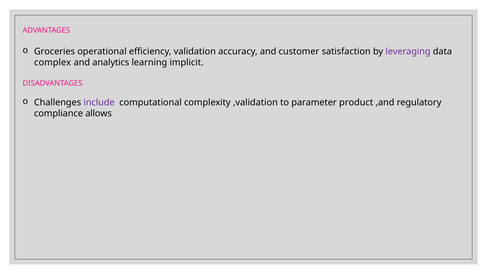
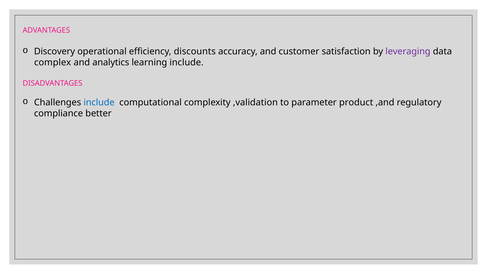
Groceries: Groceries -> Discovery
validation: validation -> discounts
learning implicit: implicit -> include
include at (99, 103) colour: purple -> blue
allows: allows -> better
